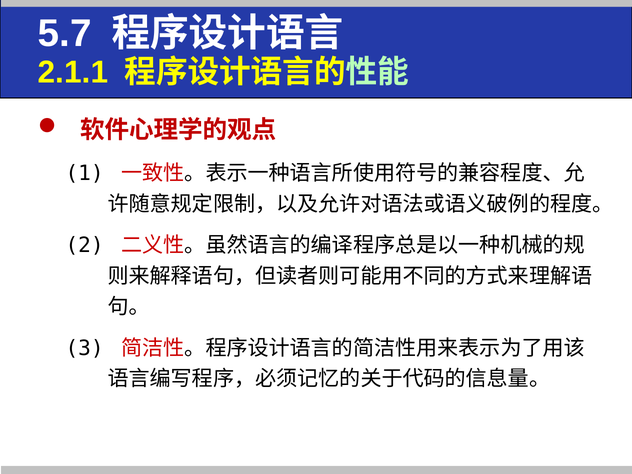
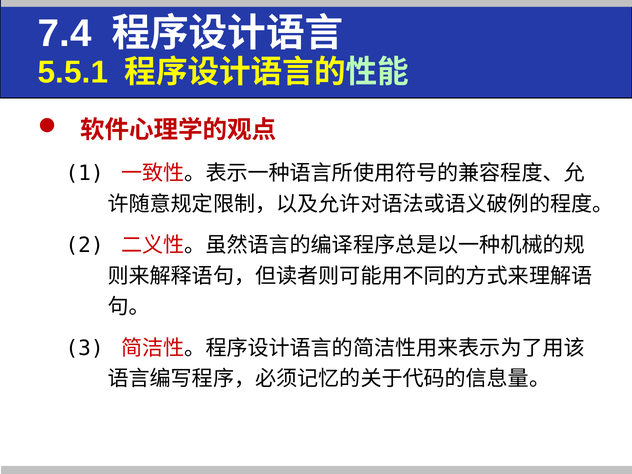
5.7: 5.7 -> 7.4
2.1.1: 2.1.1 -> 5.5.1
